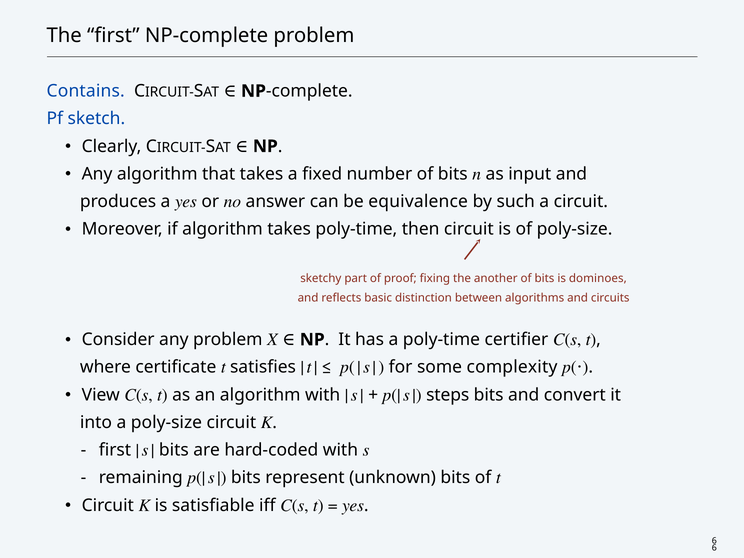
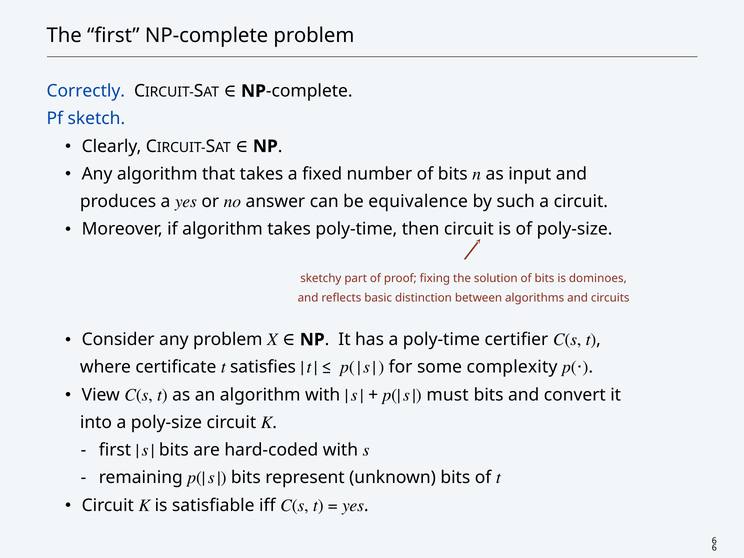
Contains: Contains -> Correctly
another: another -> solution
steps: steps -> must
